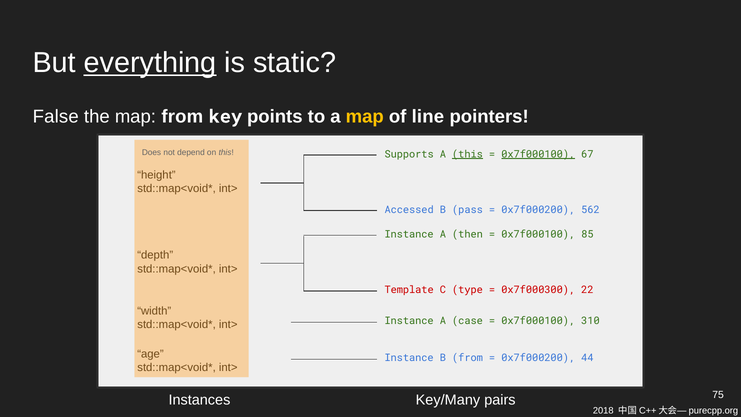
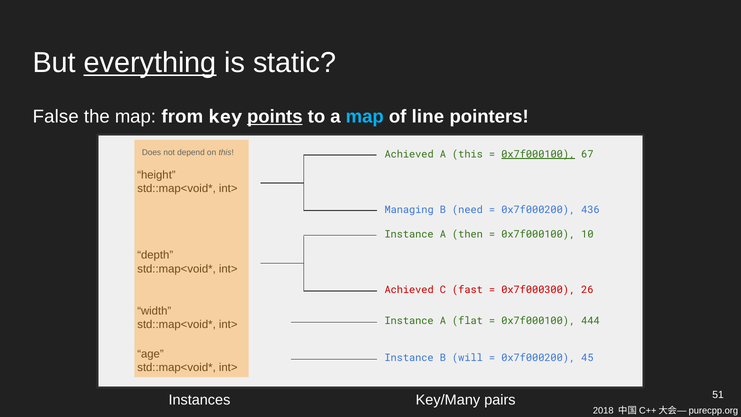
points underline: none -> present
map at (365, 117) colour: yellow -> light blue
Supports at (409, 154): Supports -> Achieved
this at (467, 154) underline: present -> none
Accessed: Accessed -> Managing
pass: pass -> need
562: 562 -> 436
85: 85 -> 10
Template at (409, 290): Template -> Achieved
type: type -> fast
22: 22 -> 26
case: case -> flat
310: 310 -> 444
B from: from -> will
44: 44 -> 45
75: 75 -> 51
